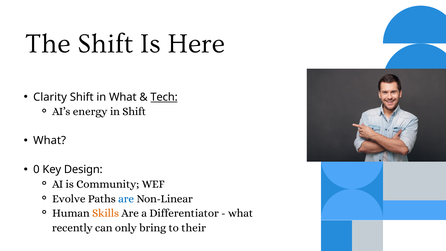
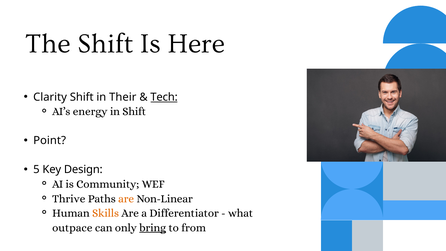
in What: What -> Their
What at (50, 141): What -> Point
0: 0 -> 5
Evolve: Evolve -> Thrive
are at (126, 199) colour: blue -> orange
recently: recently -> outpace
bring underline: none -> present
their: their -> from
